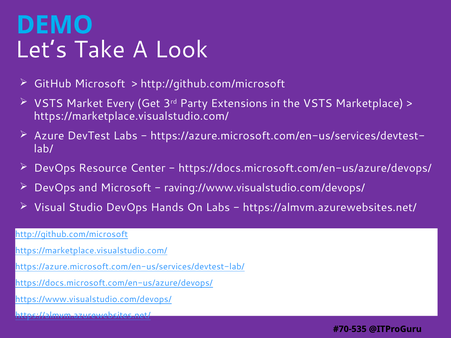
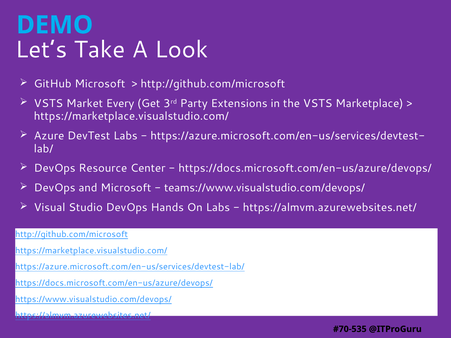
raving://www.visualstudio.com/devops/: raving://www.visualstudio.com/devops/ -> teams://www.visualstudio.com/devops/
